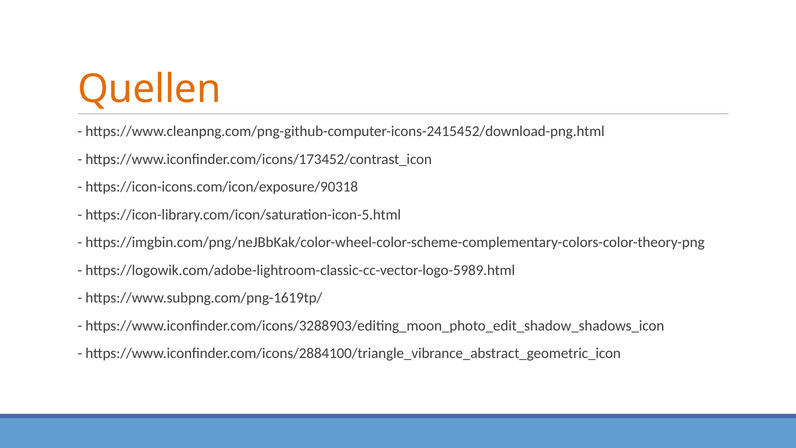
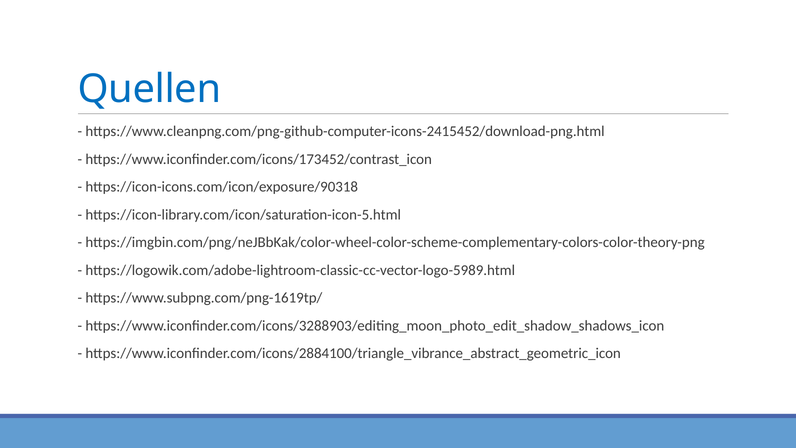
Quellen colour: orange -> blue
